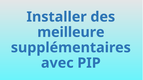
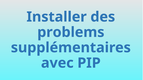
meilleure: meilleure -> problems
